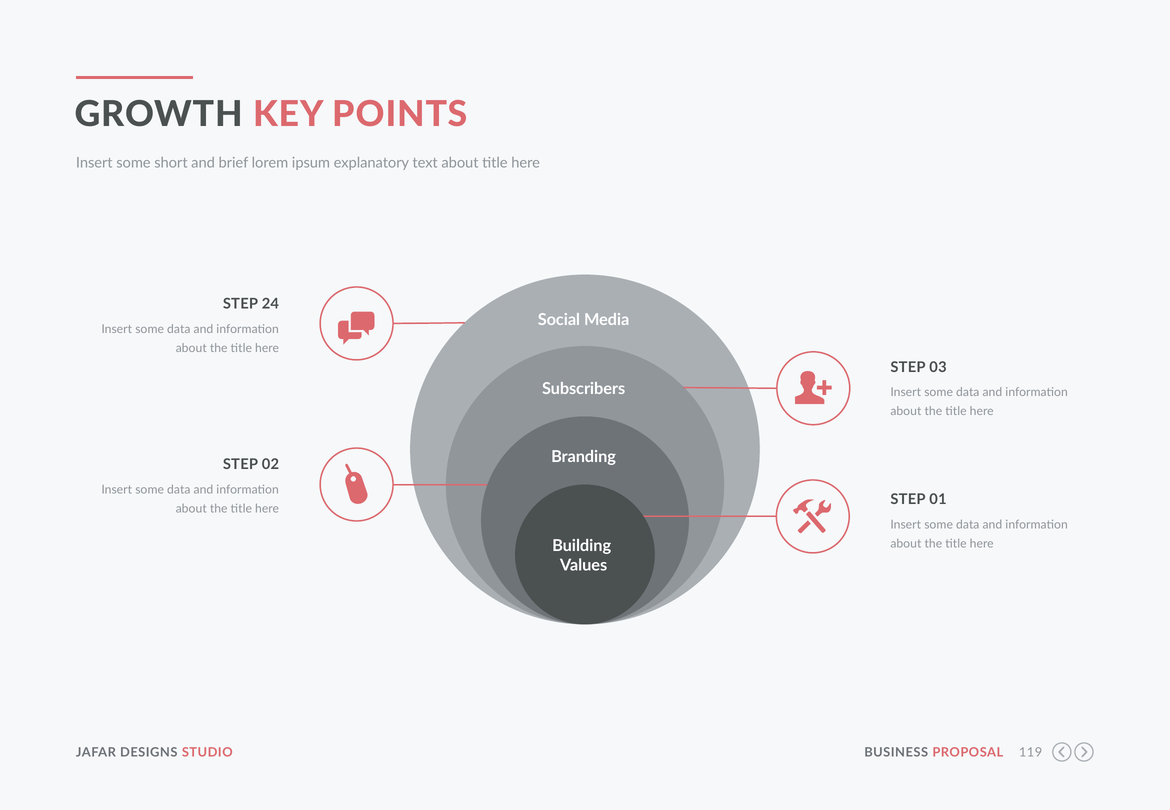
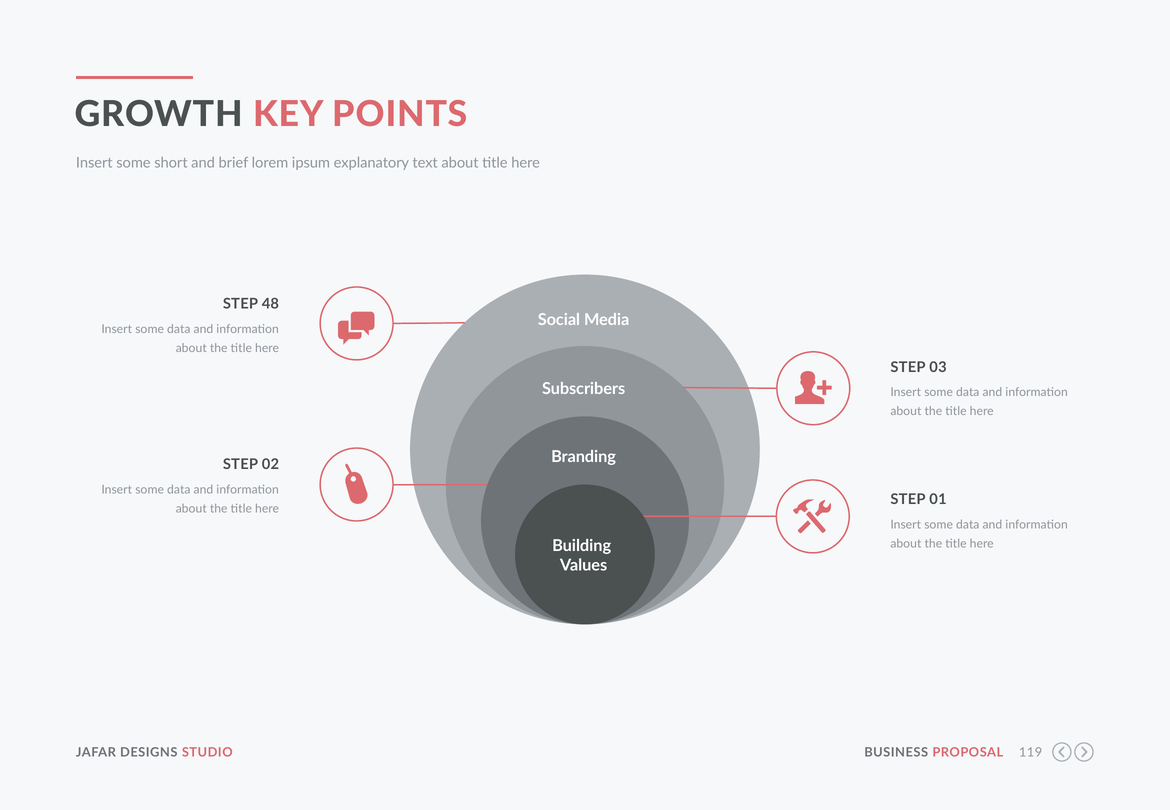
24: 24 -> 48
